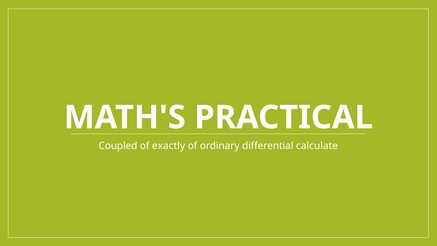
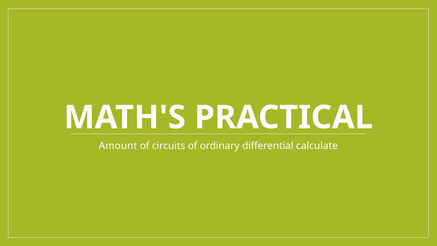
Coupled: Coupled -> Amount
exactly: exactly -> circuits
